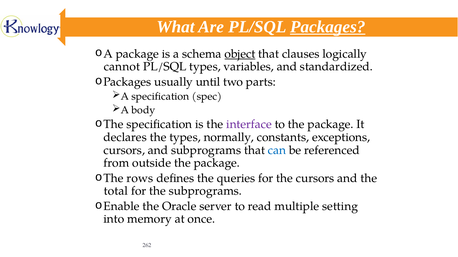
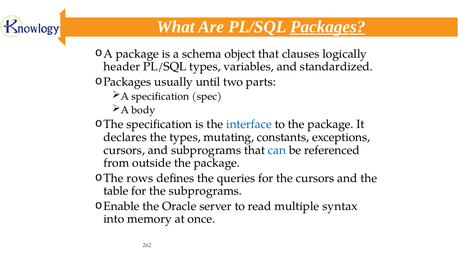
object underline: present -> none
cannot: cannot -> header
interface colour: purple -> blue
normally: normally -> mutating
total: total -> table
setting: setting -> syntax
